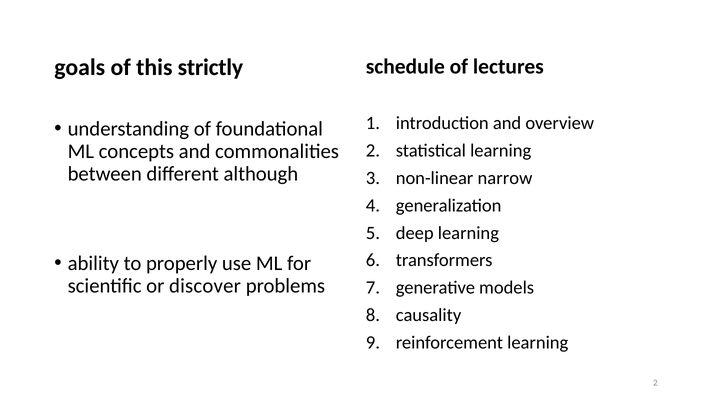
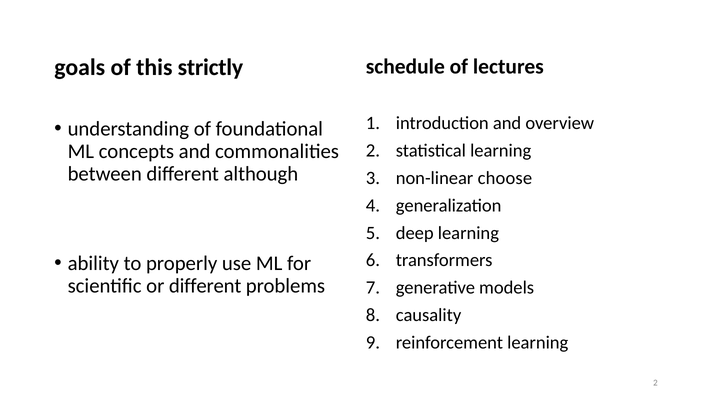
narrow: narrow -> choose
or discover: discover -> different
